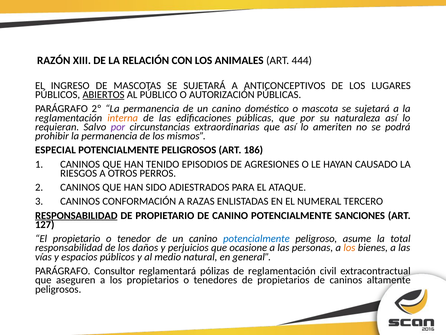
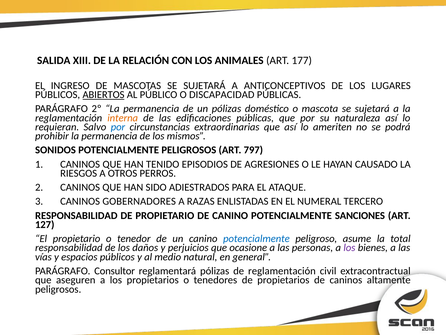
RAZÓN: RAZÓN -> SALIDA
444: 444 -> 177
AUTORIZACIÓN: AUTORIZACIÓN -> DISCAPACIDAD
permanencia de un canino: canino -> pólizas
por at (118, 127) colour: purple -> blue
ESPECIAL: ESPECIAL -> SONIDOS
186: 186 -> 797
CONFORMACIÓN: CONFORMACIÓN -> GOBERNADORES
RESPONSABILIDAD at (76, 215) underline: present -> none
los at (349, 247) colour: orange -> purple
